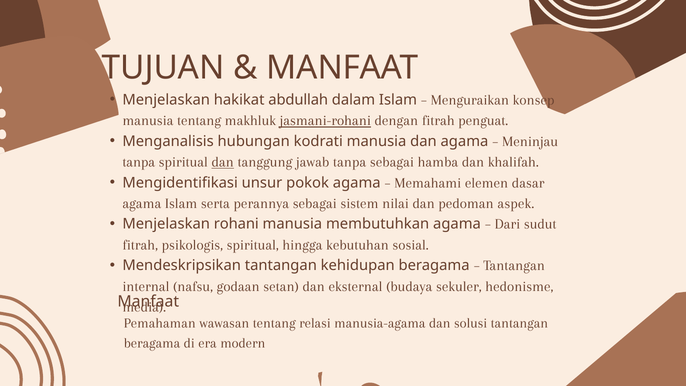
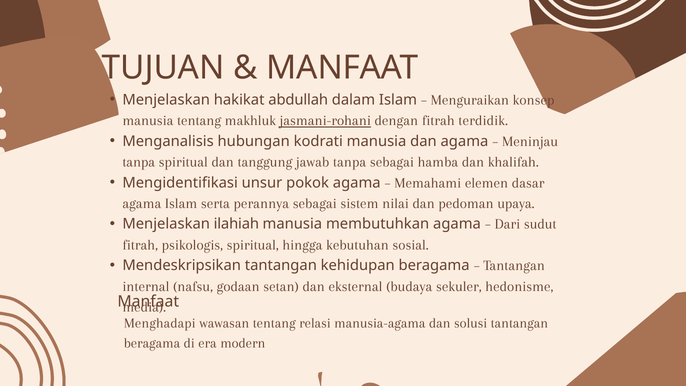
penguat: penguat -> terdidik
dan at (223, 162) underline: present -> none
aspek: aspek -> upaya
rohani: rohani -> ilahiah
Pemahaman: Pemahaman -> Menghadapi
